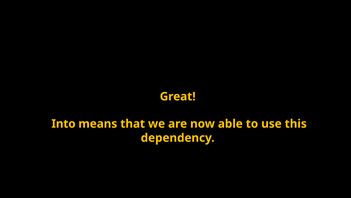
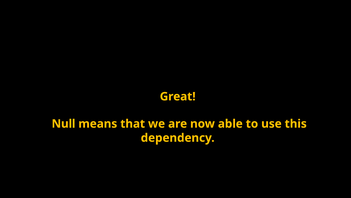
Into: Into -> Null
